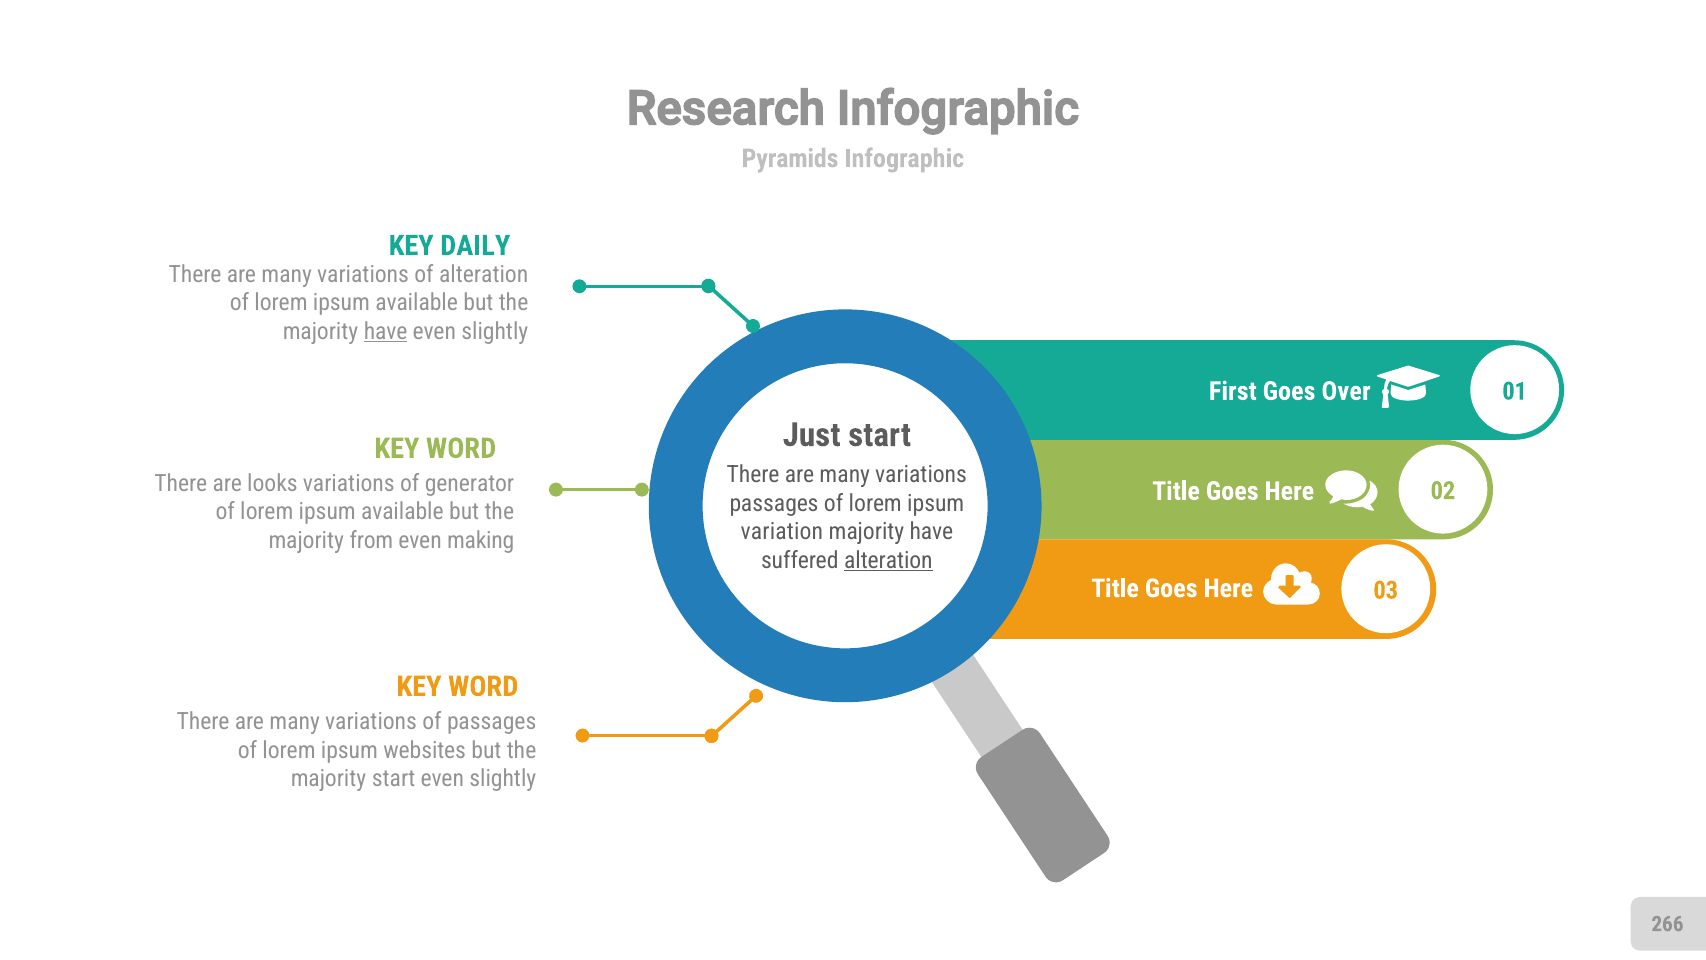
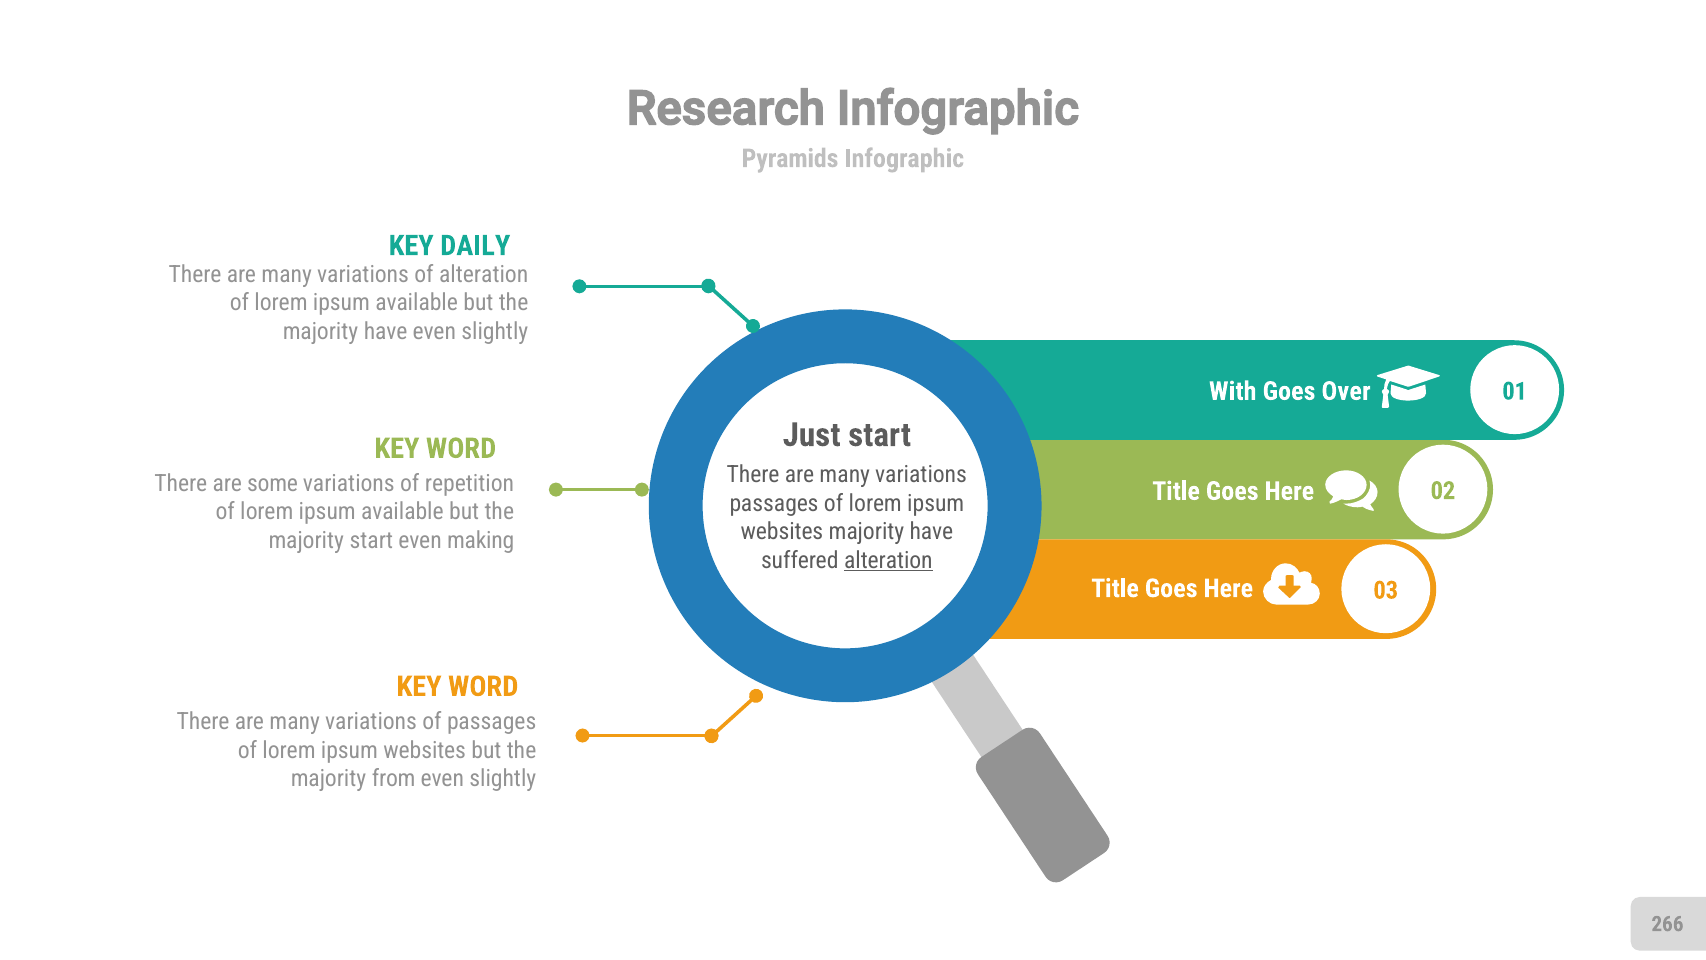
have at (386, 331) underline: present -> none
First: First -> With
looks: looks -> some
generator: generator -> repetition
variation at (782, 532): variation -> websites
majority from: from -> start
majority start: start -> from
